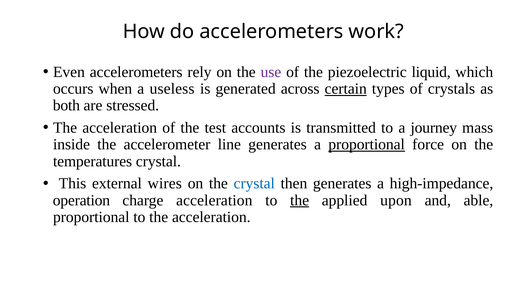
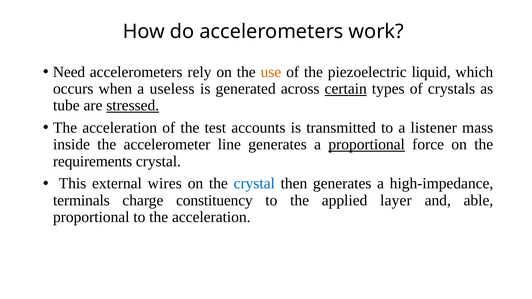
Even: Even -> Need
use colour: purple -> orange
both: both -> tube
stressed underline: none -> present
journey: journey -> listener
temperatures: temperatures -> requirements
operation: operation -> terminals
charge acceleration: acceleration -> constituency
the at (300, 200) underline: present -> none
upon: upon -> layer
